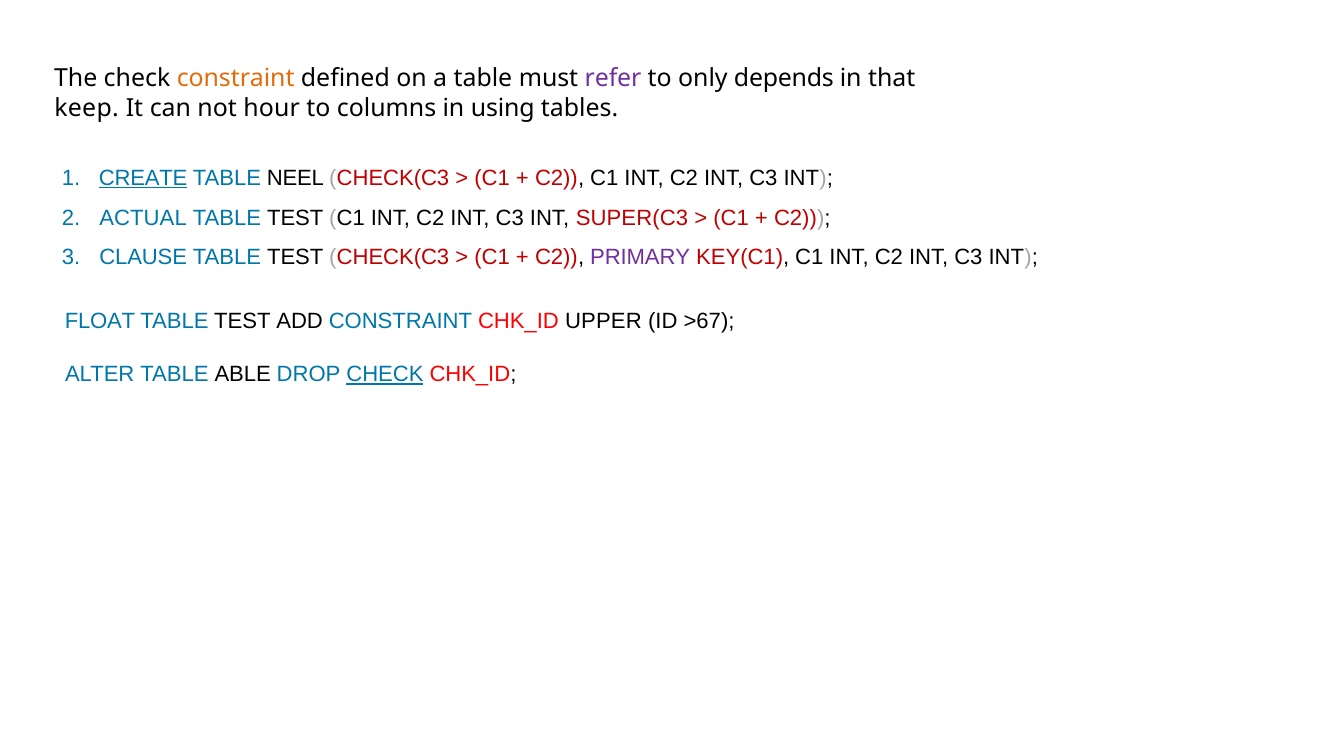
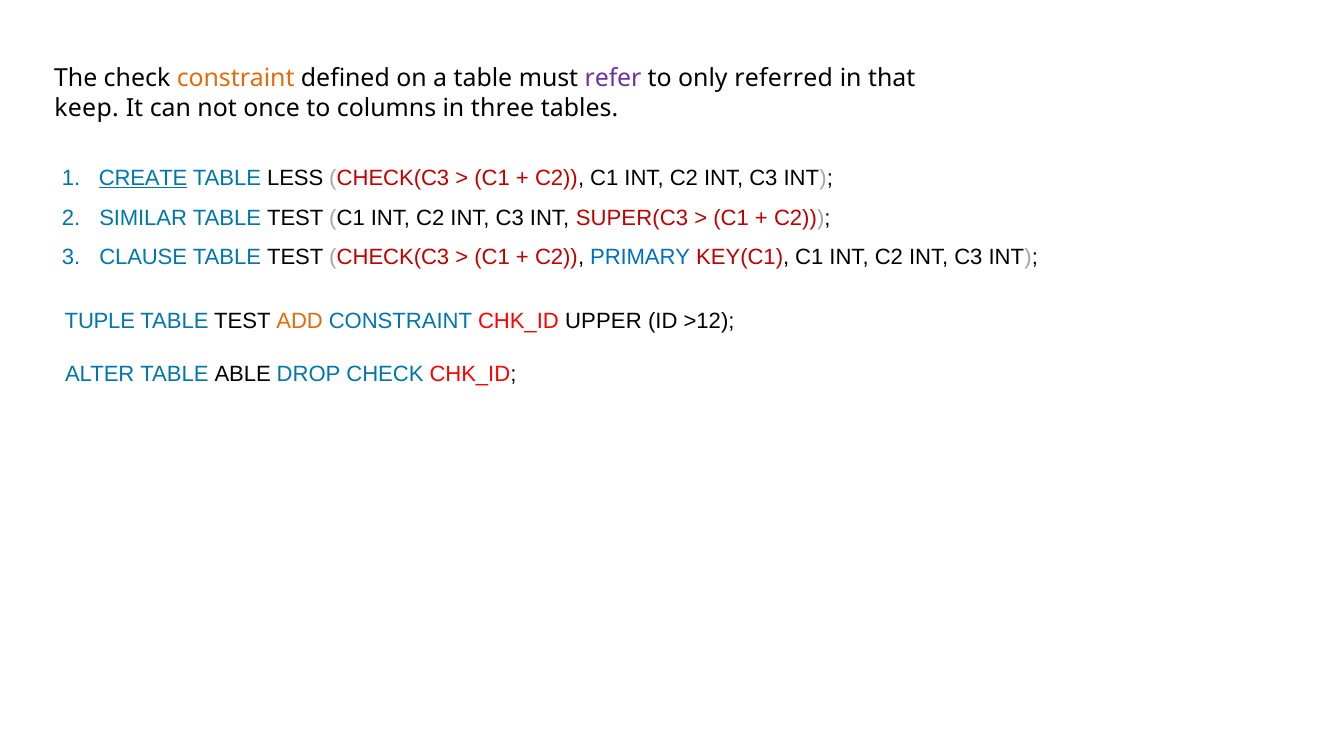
depends: depends -> referred
hour: hour -> once
using: using -> three
NEEL: NEEL -> LESS
ACTUAL: ACTUAL -> SIMILAR
PRIMARY colour: purple -> blue
FLOAT: FLOAT -> TUPLE
ADD colour: black -> orange
>67: >67 -> >12
CHECK at (385, 375) underline: present -> none
